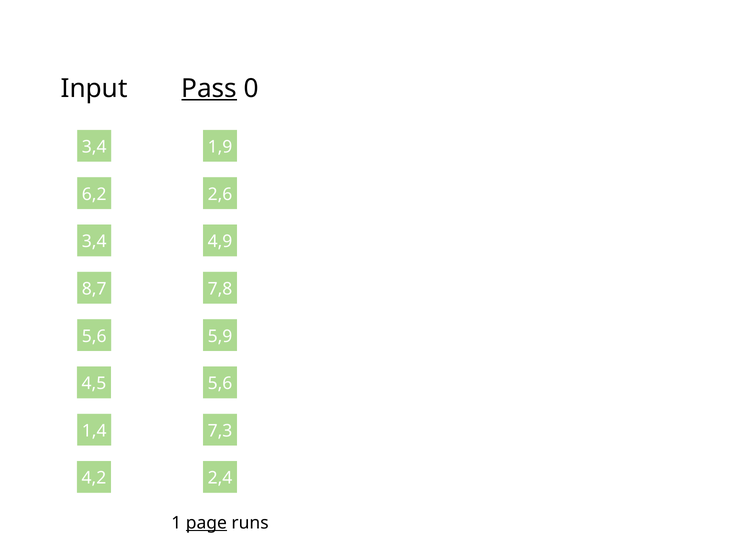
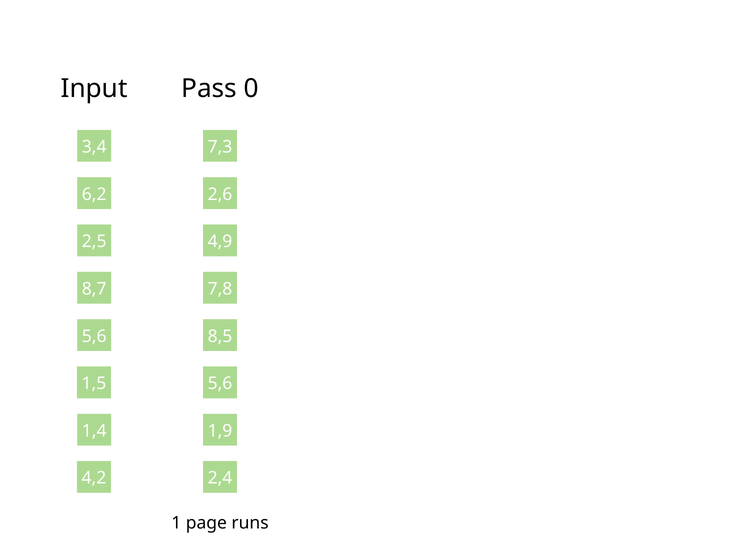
Pass underline: present -> none
1,9: 1,9 -> 7,3
3,4 at (94, 242): 3,4 -> 2,5
5,9: 5,9 -> 8,5
4,5: 4,5 -> 1,5
7,3: 7,3 -> 1,9
page underline: present -> none
